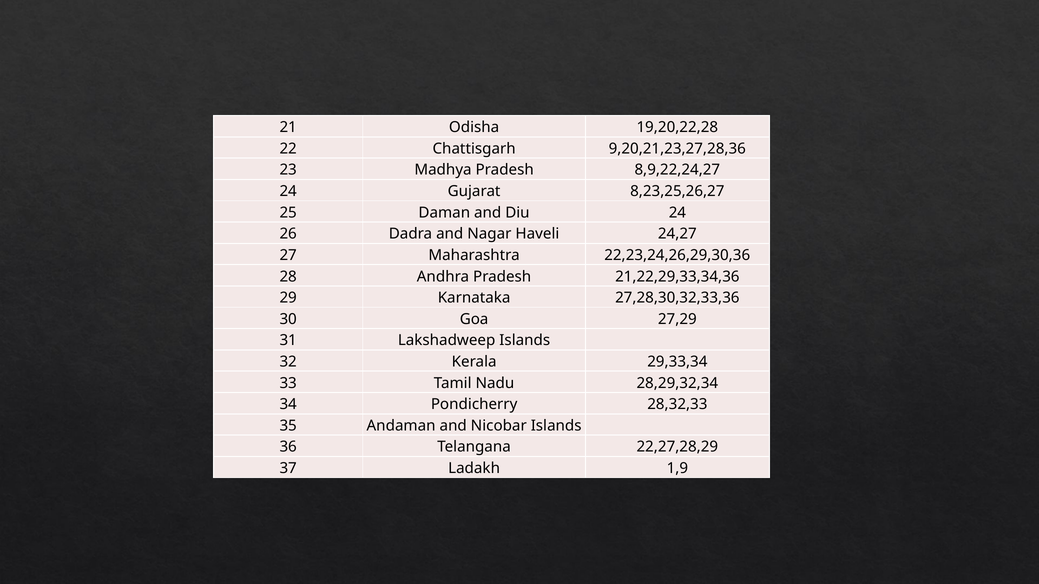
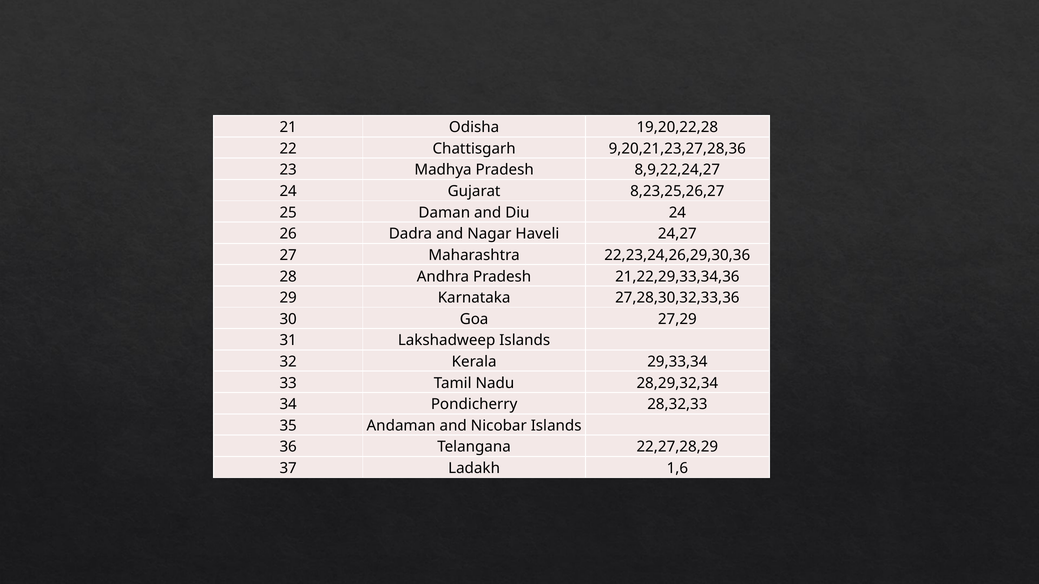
1,9: 1,9 -> 1,6
